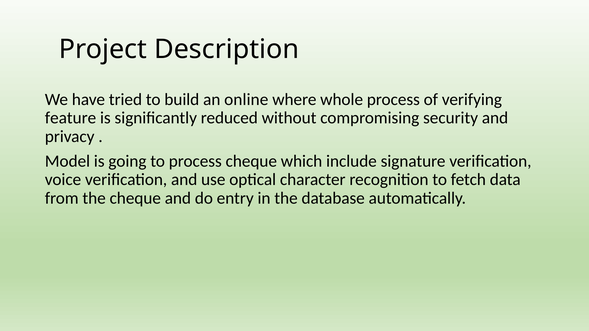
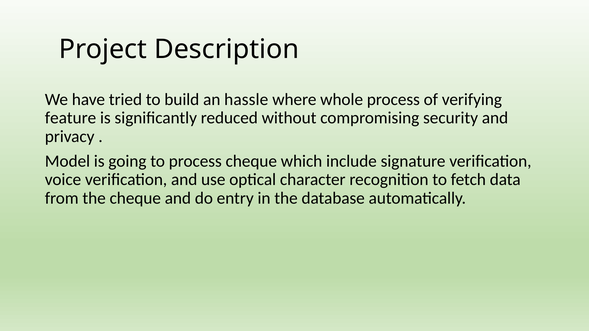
online: online -> hassle
